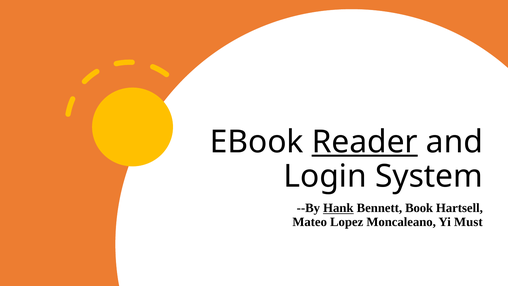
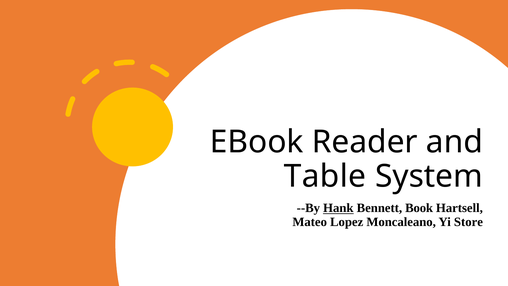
Reader underline: present -> none
Login: Login -> Table
Must: Must -> Store
